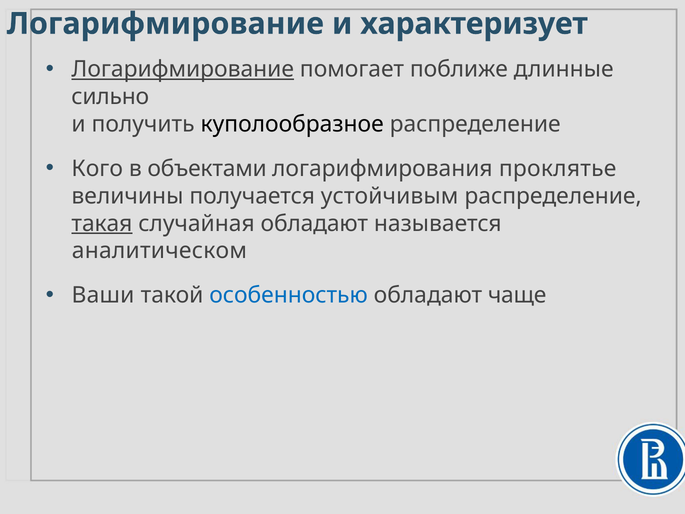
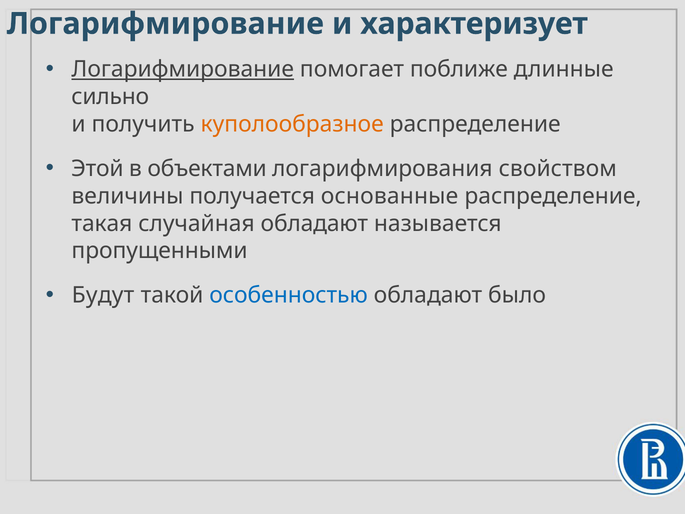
куполообразное colour: black -> orange
Кого: Кого -> Этой
проклятье: проклятье -> свойством
устойчивым: устойчивым -> основанные
такая underline: present -> none
аналитическом: аналитическом -> пропущенными
Ваши: Ваши -> Будут
чаще: чаще -> было
